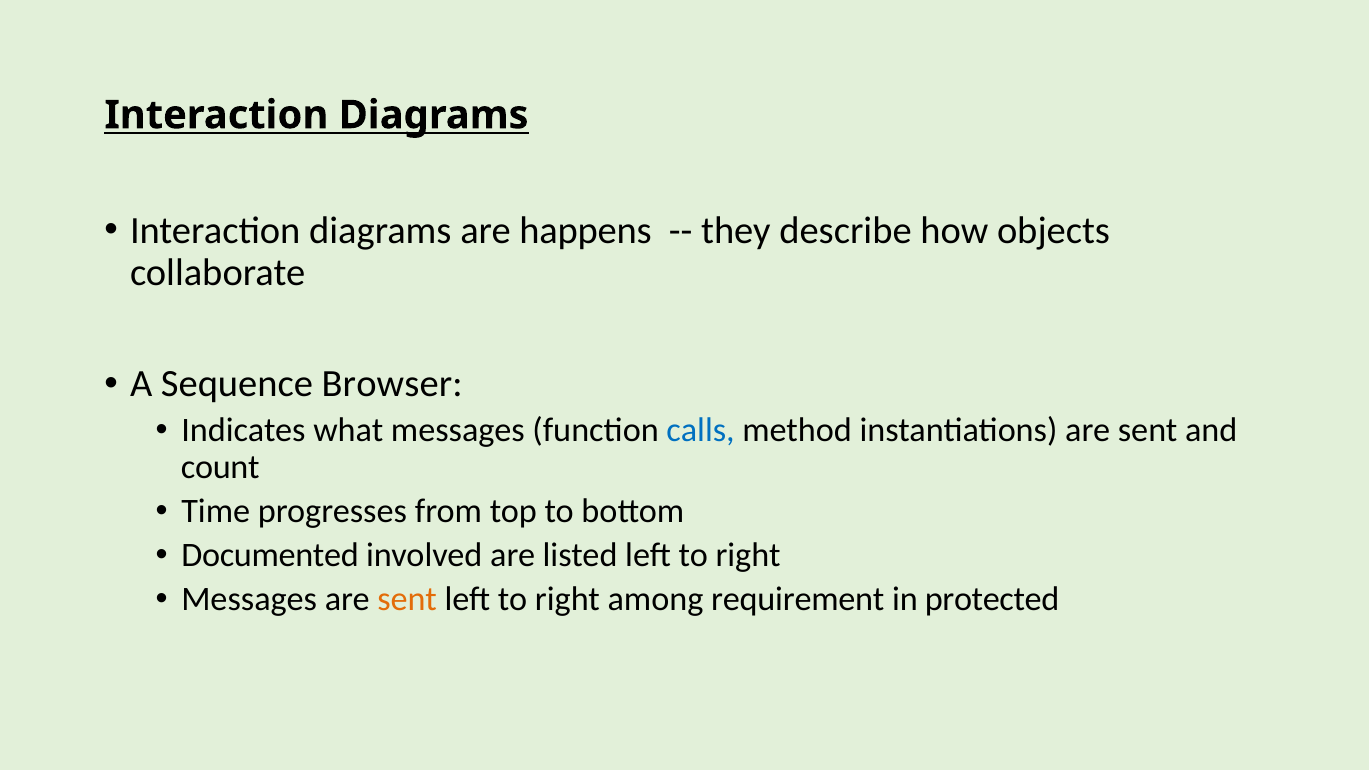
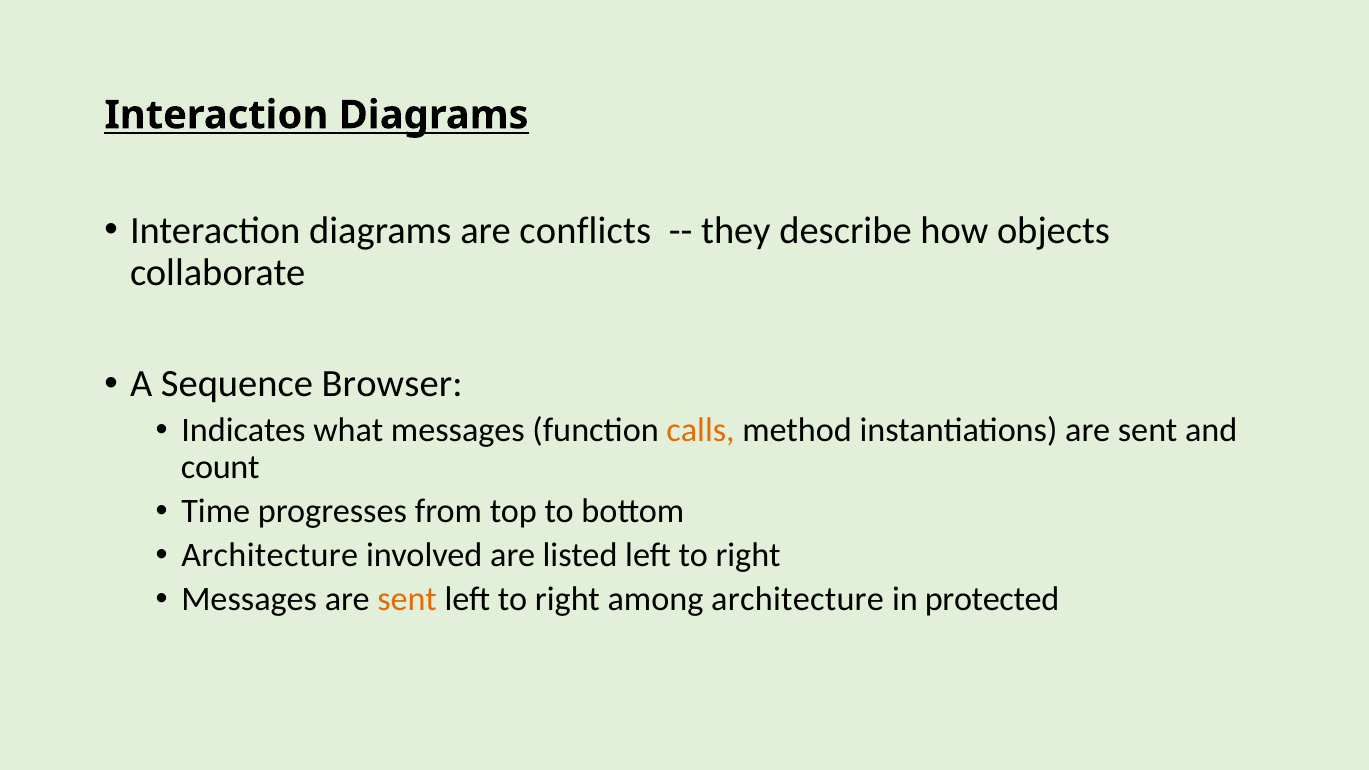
happens: happens -> conflicts
calls colour: blue -> orange
Documented at (270, 556): Documented -> Architecture
among requirement: requirement -> architecture
